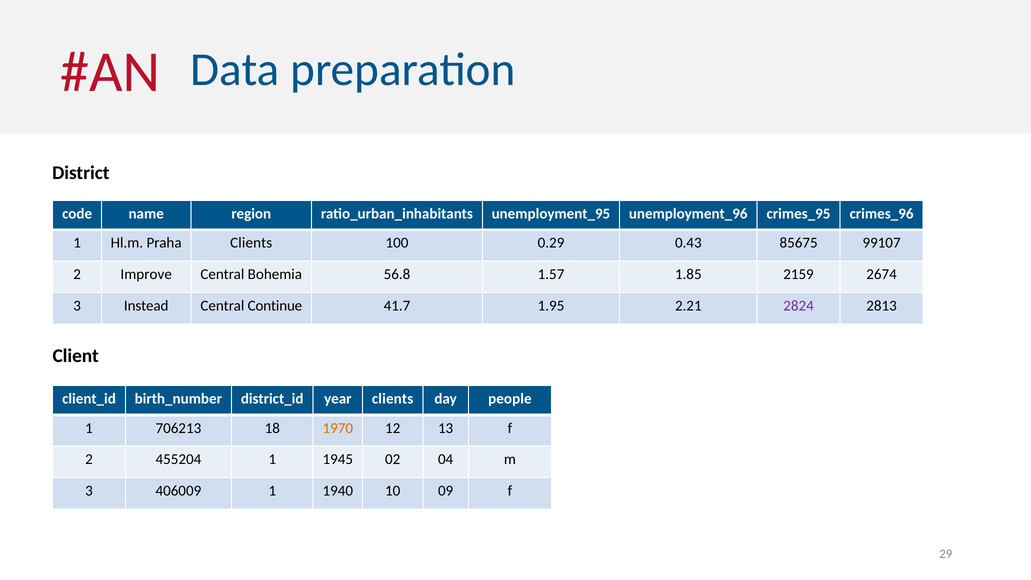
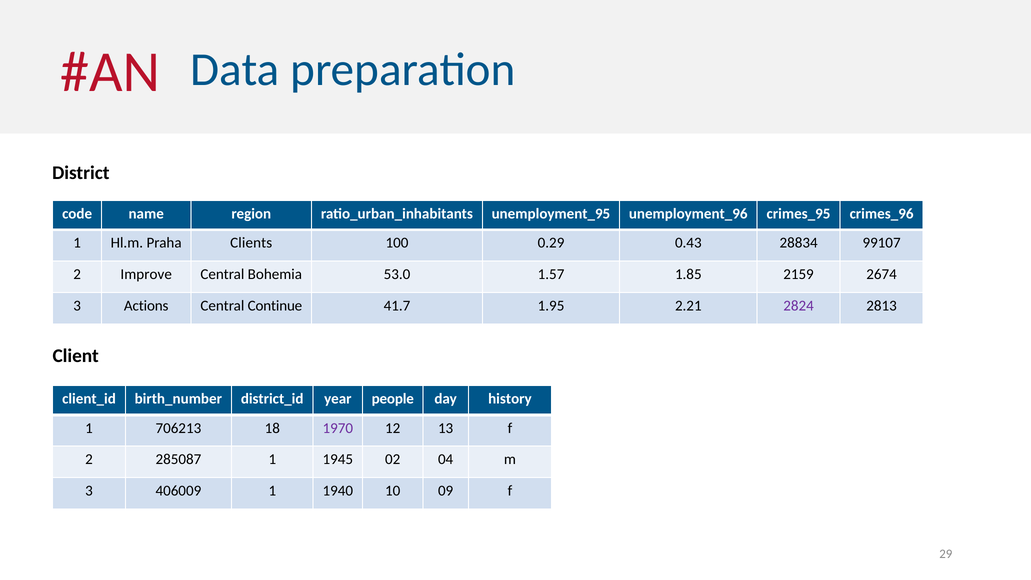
85675: 85675 -> 28834
56.8: 56.8 -> 53.0
Instead: Instead -> Actions
year clients: clients -> people
people: people -> history
1970 colour: orange -> purple
455204: 455204 -> 285087
